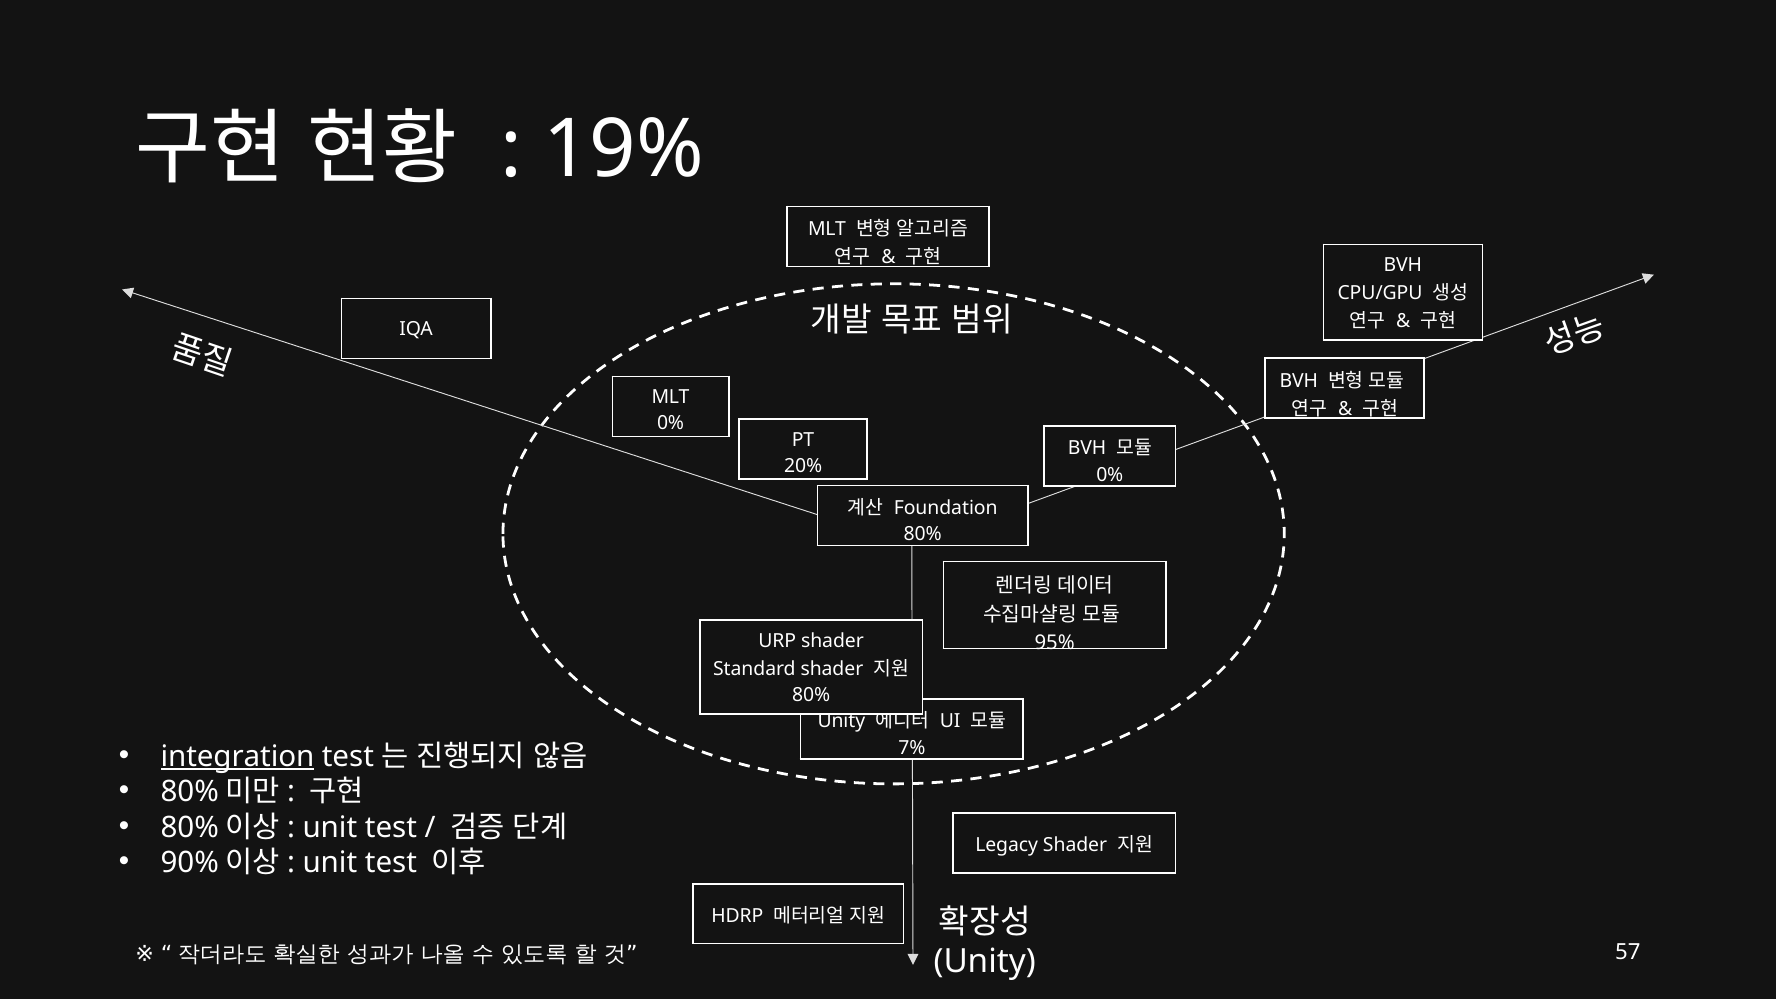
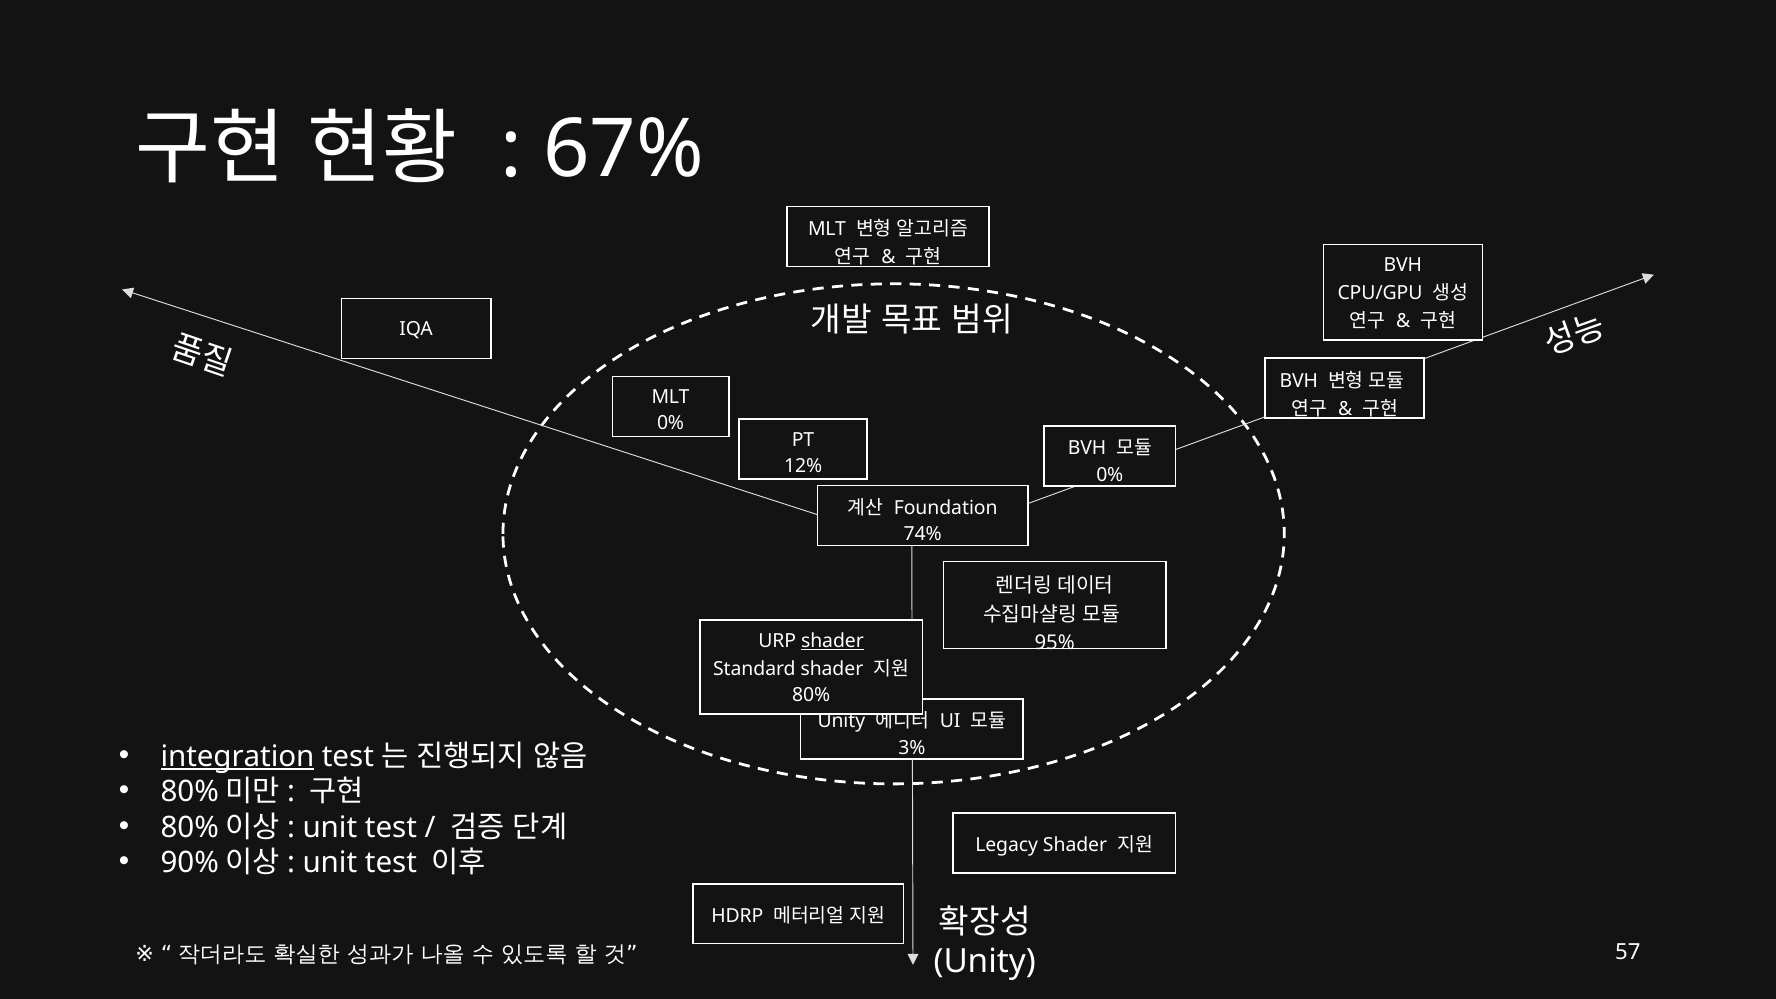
19%: 19% -> 67%
20%: 20% -> 12%
80% at (923, 534): 80% -> 74%
shader at (832, 641) underline: none -> present
7%: 7% -> 3%
